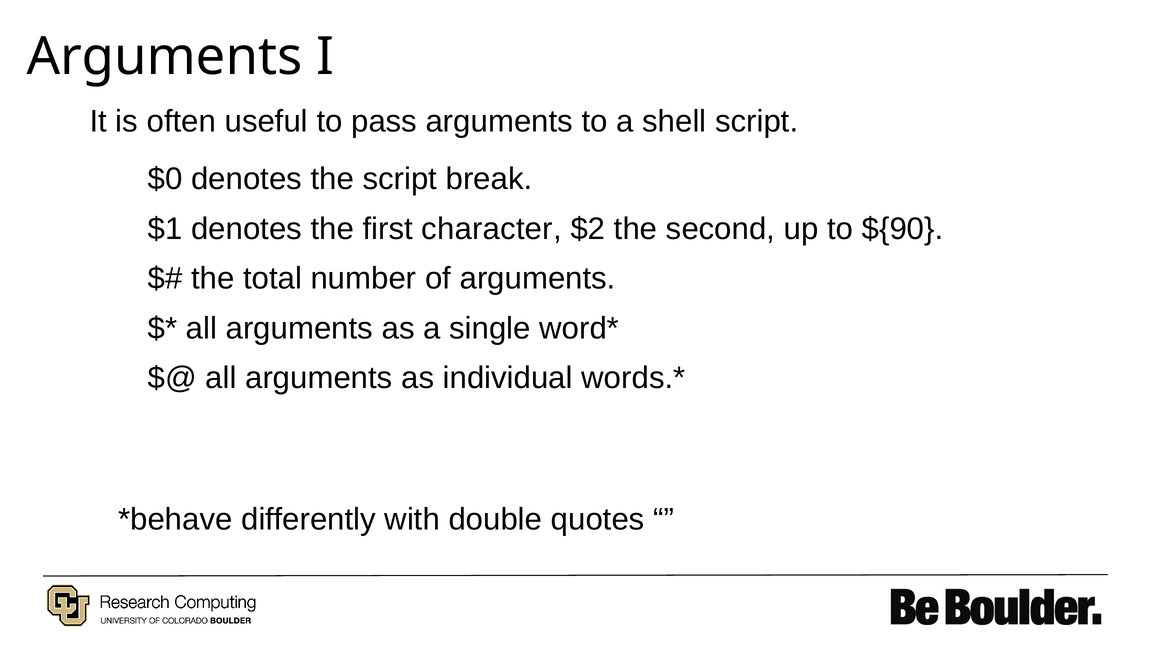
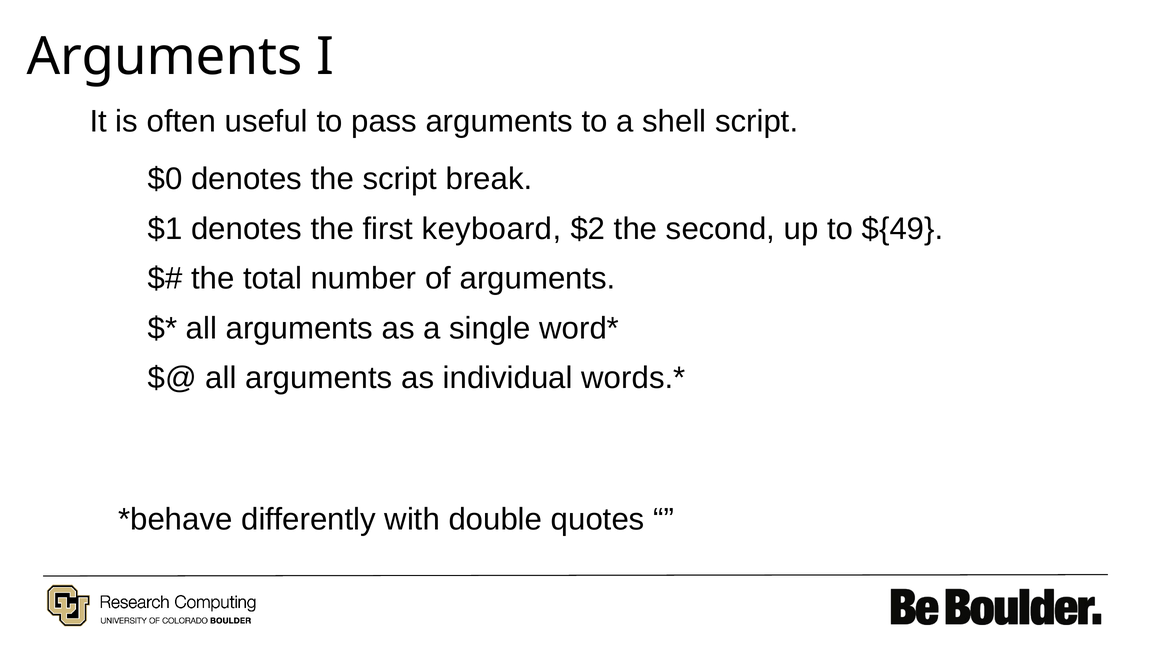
character: character -> keyboard
${90: ${90 -> ${49
